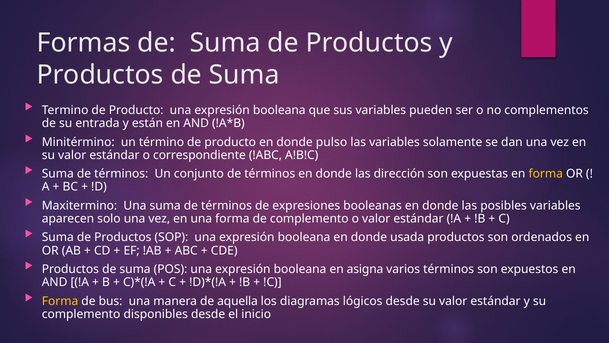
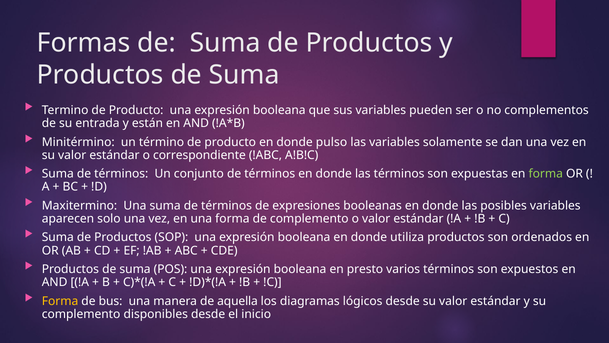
las dirección: dirección -> términos
forma at (546, 174) colour: yellow -> light green
usada: usada -> utiliza
asigna: asigna -> presto
